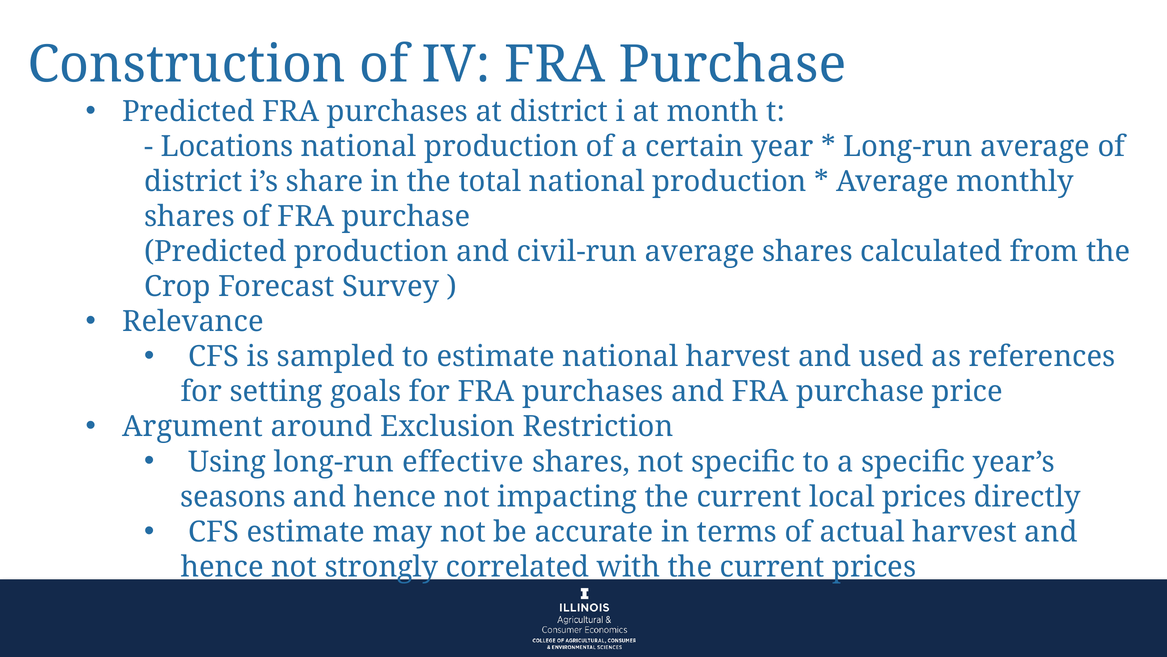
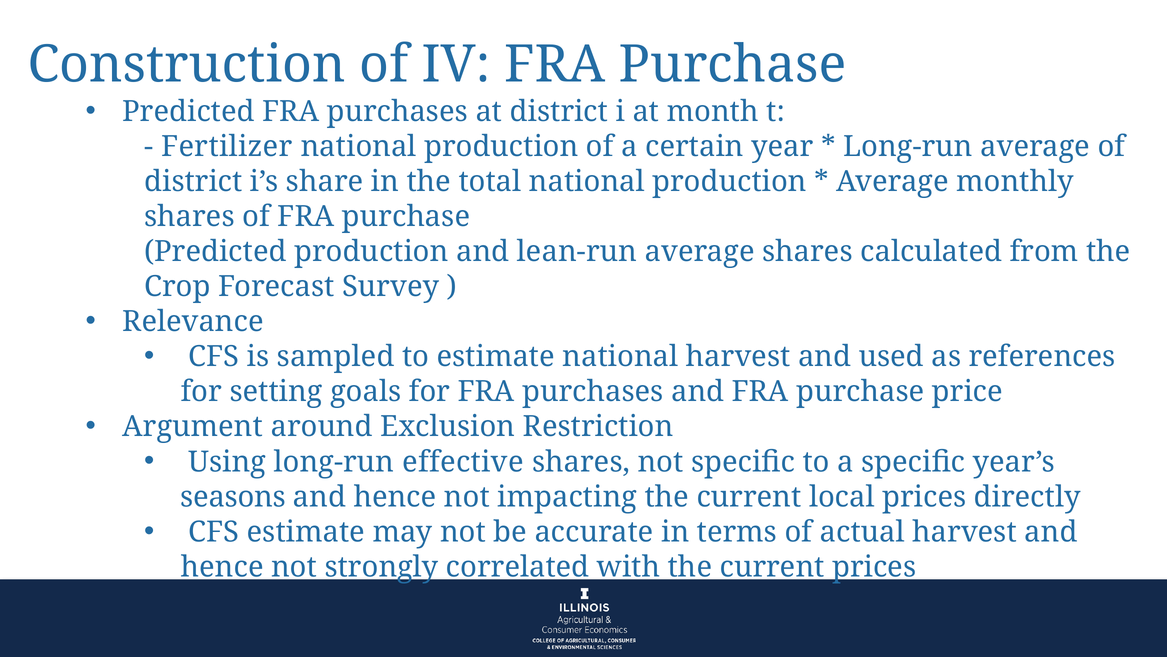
Locations: Locations -> Fertilizer
civil-run: civil-run -> lean-run
